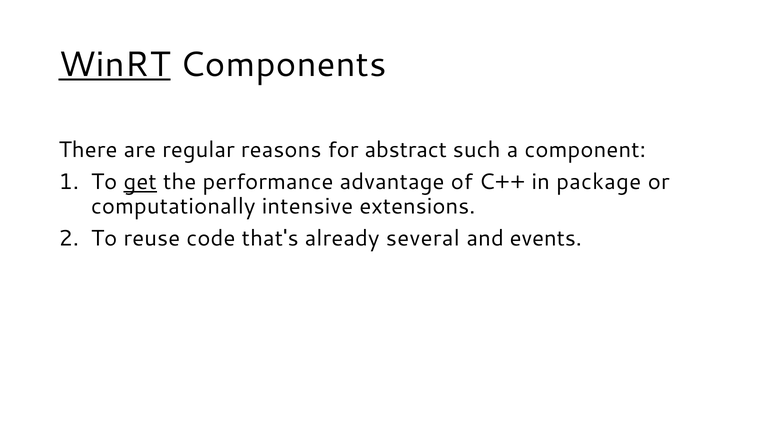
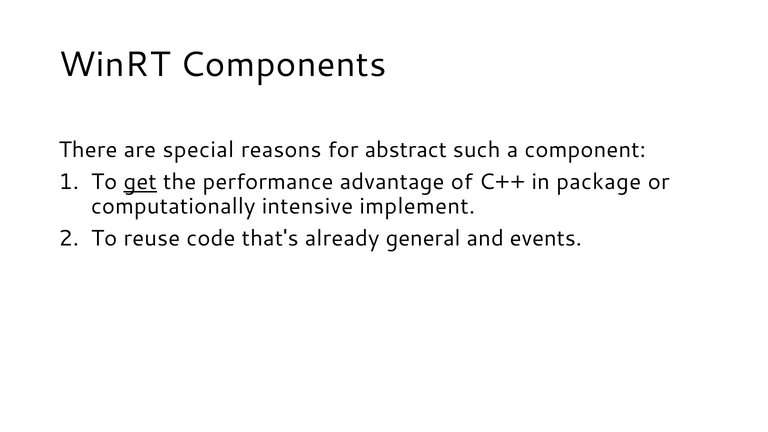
WinRT underline: present -> none
regular: regular -> special
extensions: extensions -> implement
several: several -> general
